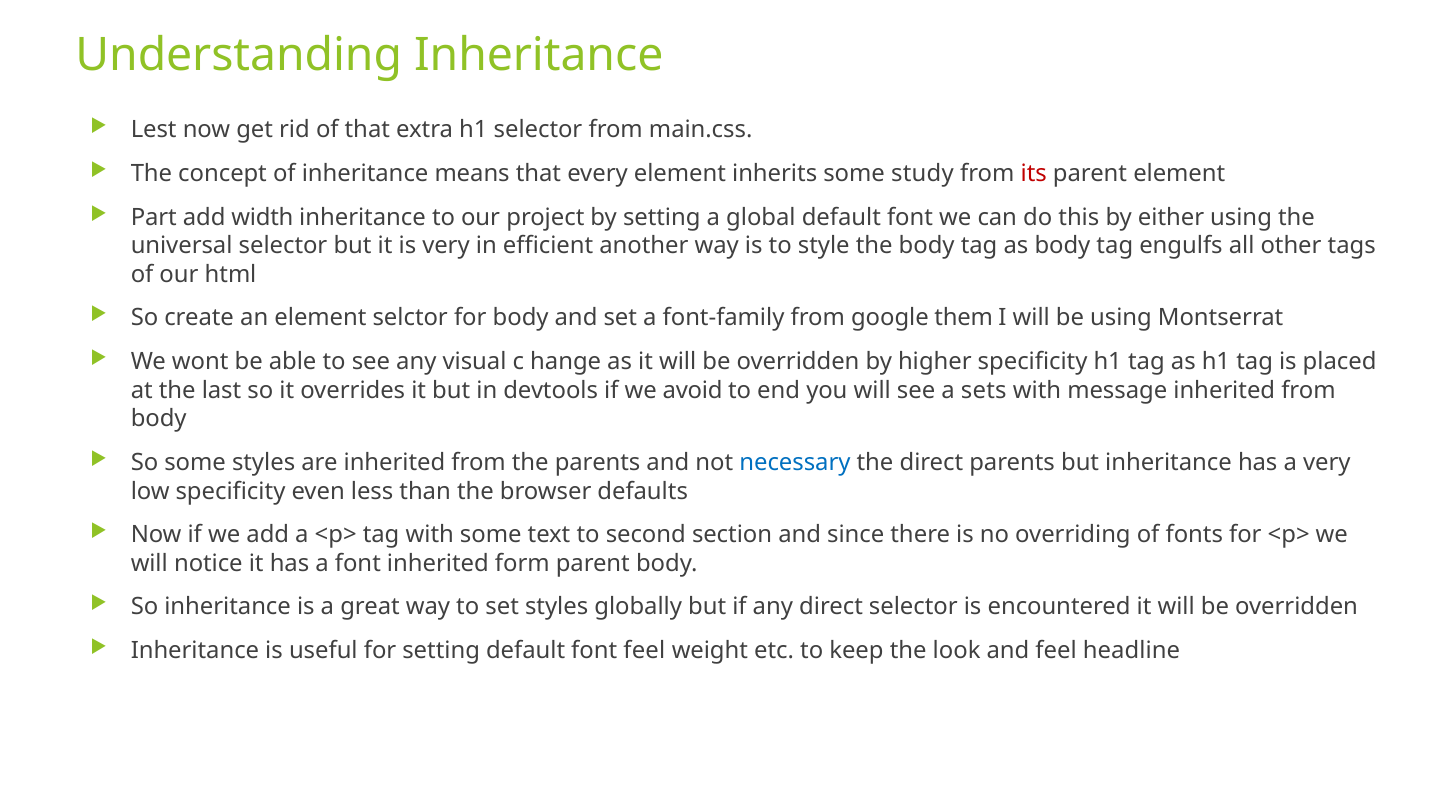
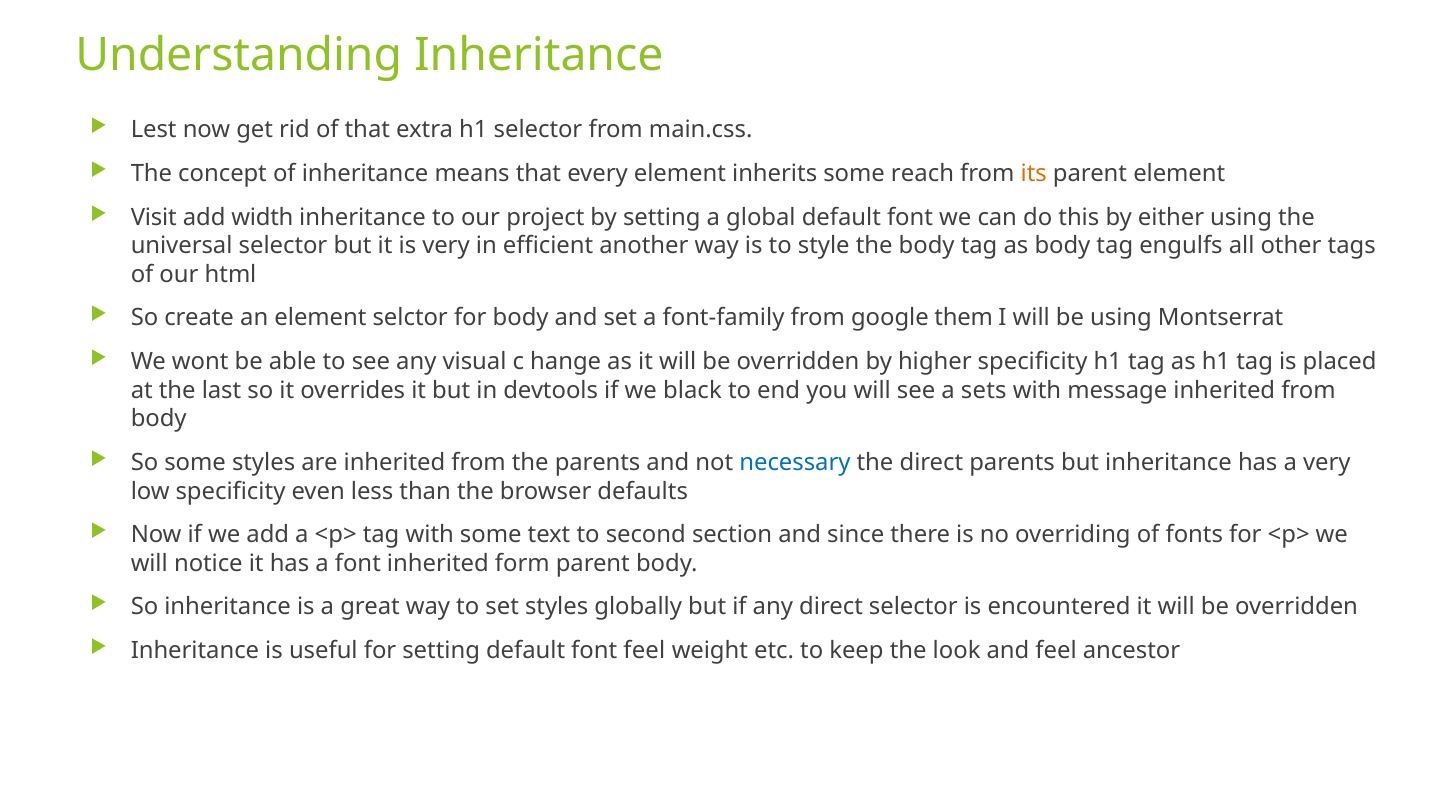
study: study -> reach
its colour: red -> orange
Part: Part -> Visit
avoid: avoid -> black
headline: headline -> ancestor
